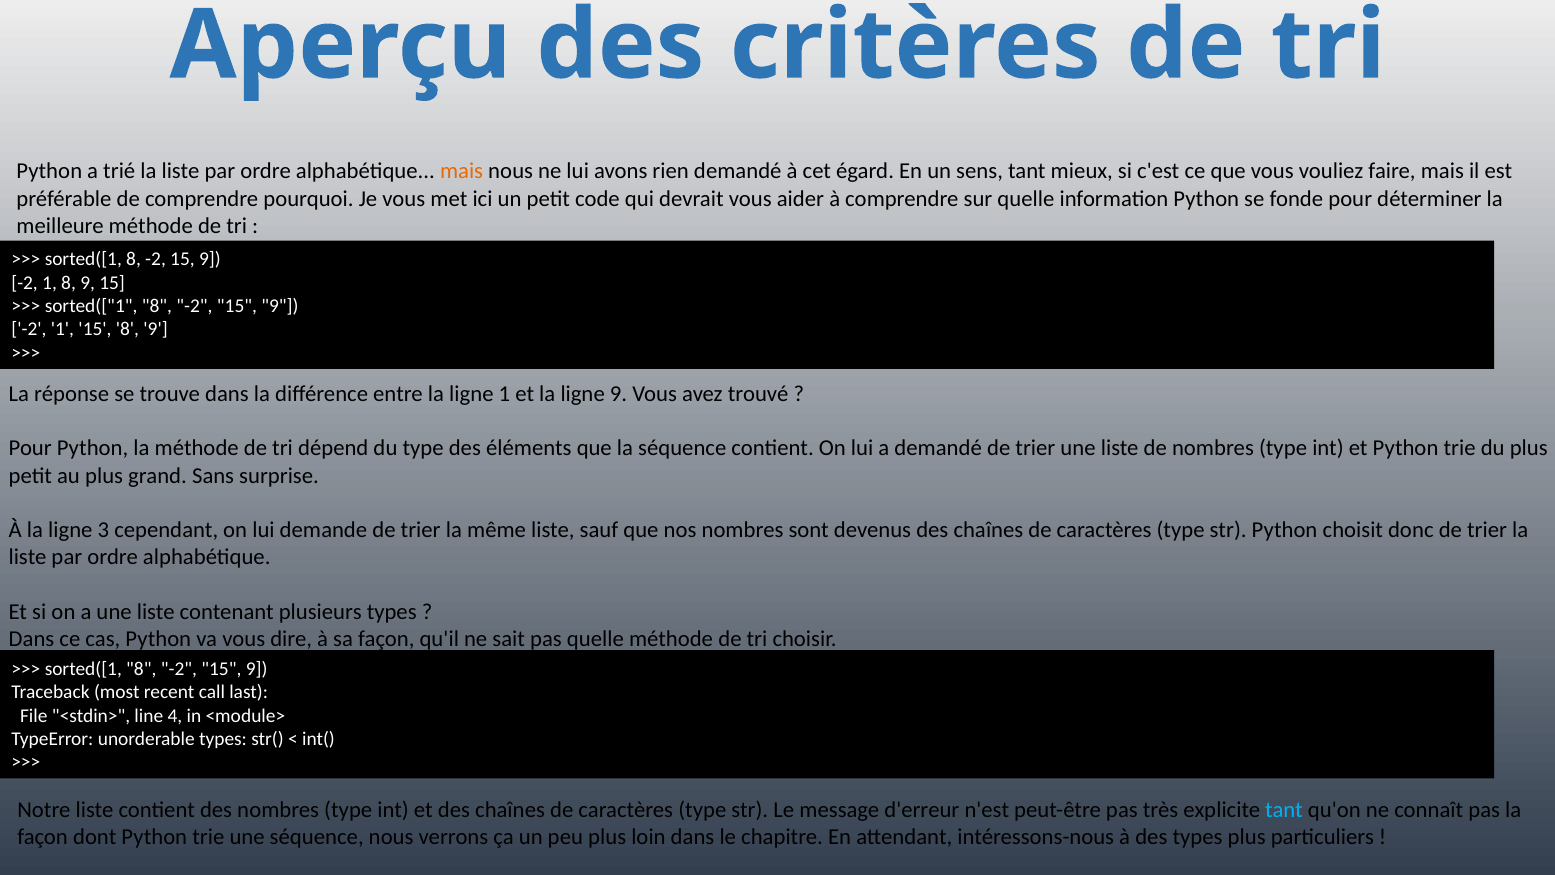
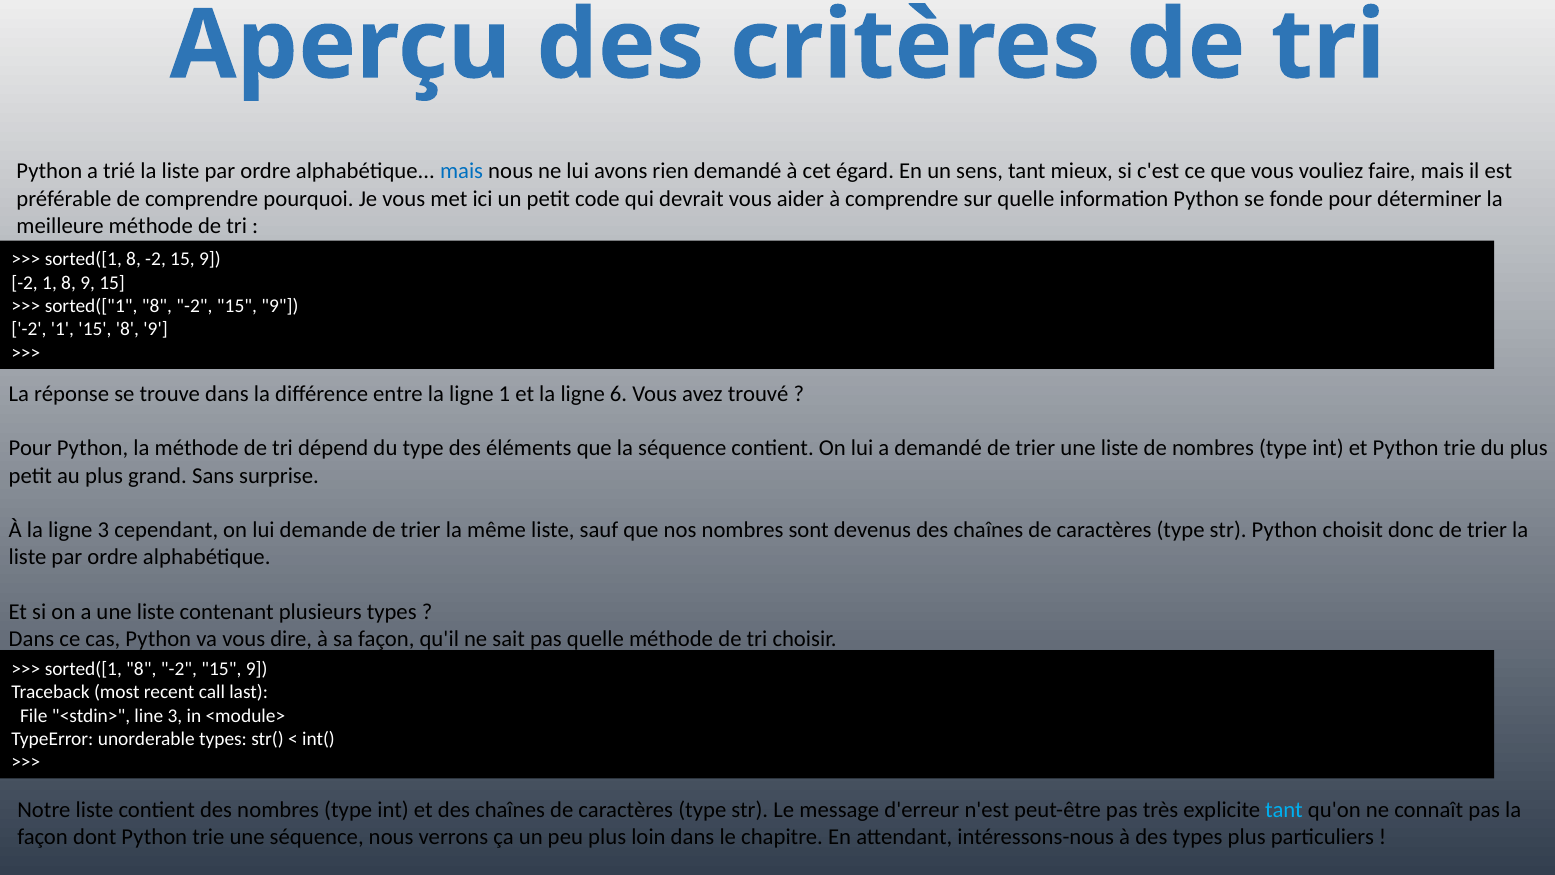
mais at (462, 171) colour: orange -> blue
ligne 9: 9 -> 6
line 4: 4 -> 3
